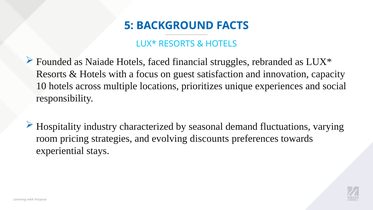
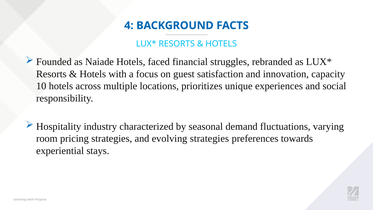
5: 5 -> 4
evolving discounts: discounts -> strategies
